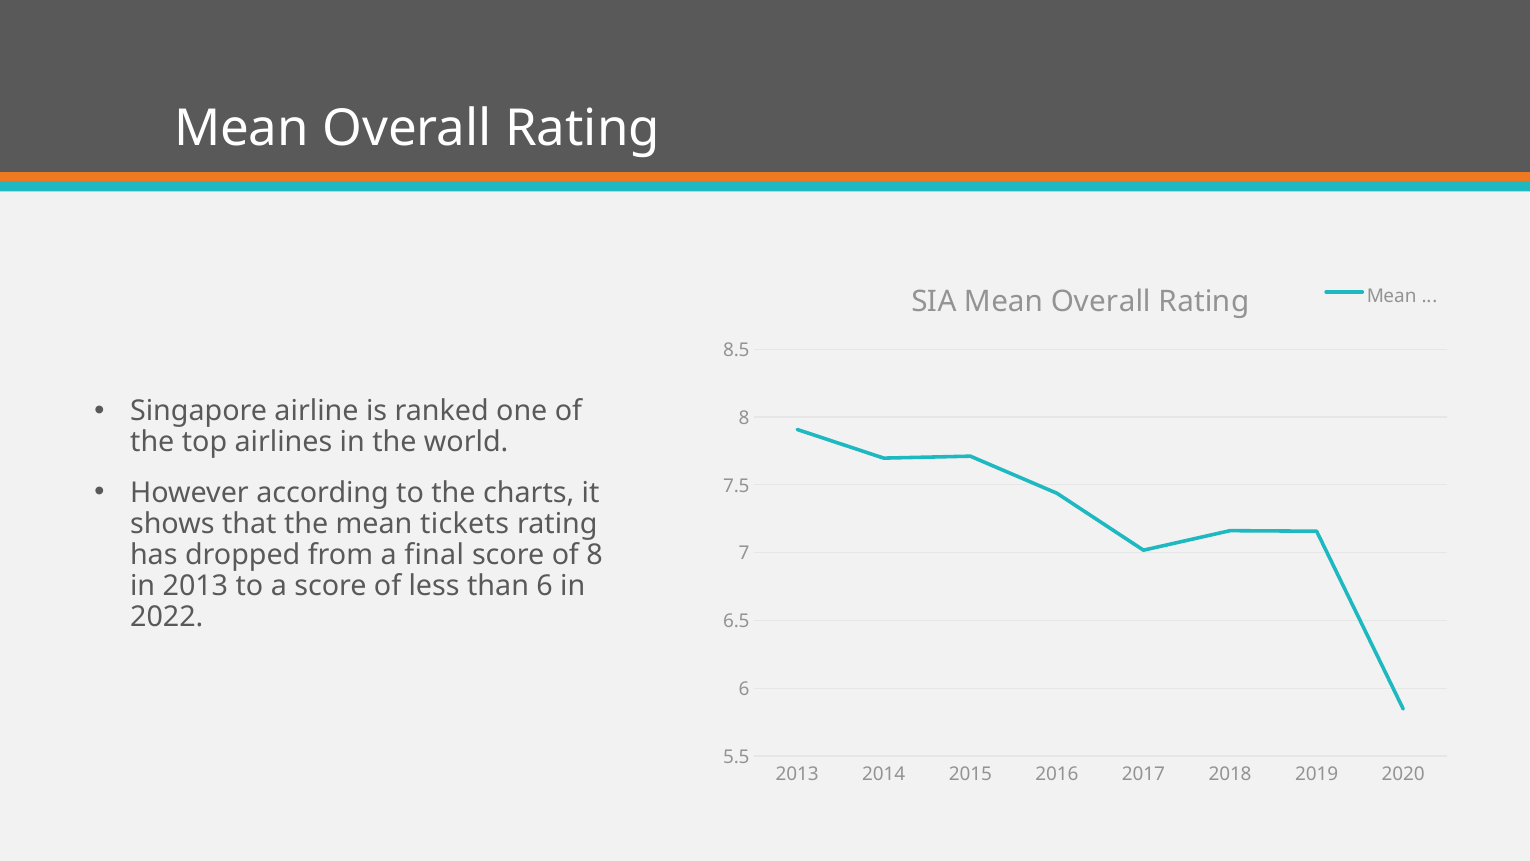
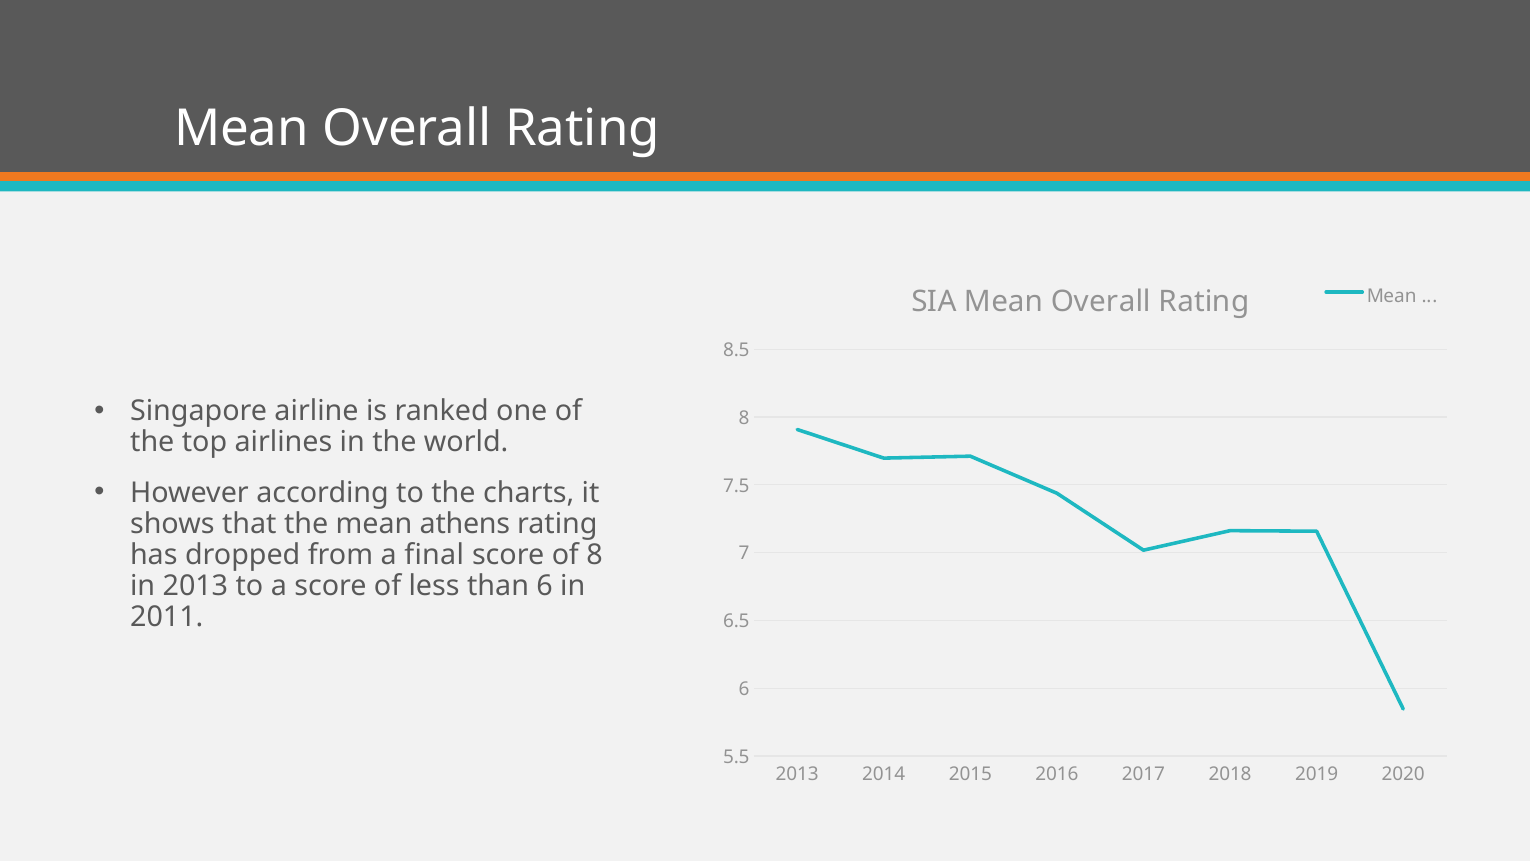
tickets: tickets -> athens
2022: 2022 -> 2011
